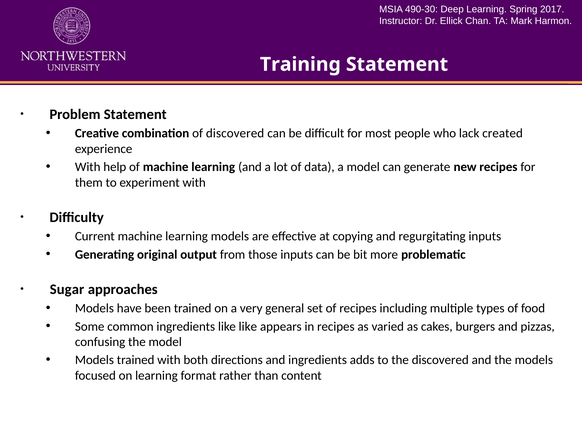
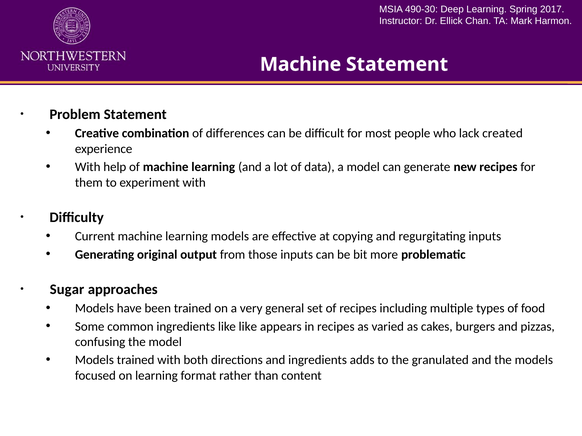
Training at (300, 64): Training -> Machine
of discovered: discovered -> differences
the discovered: discovered -> granulated
